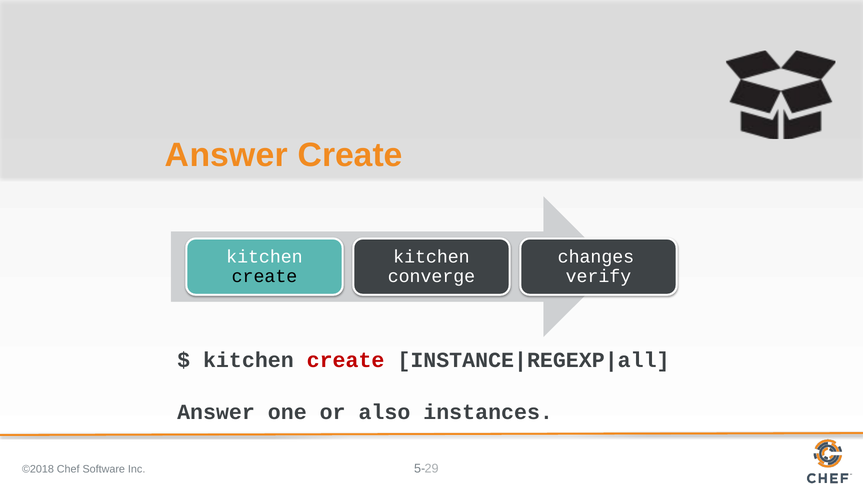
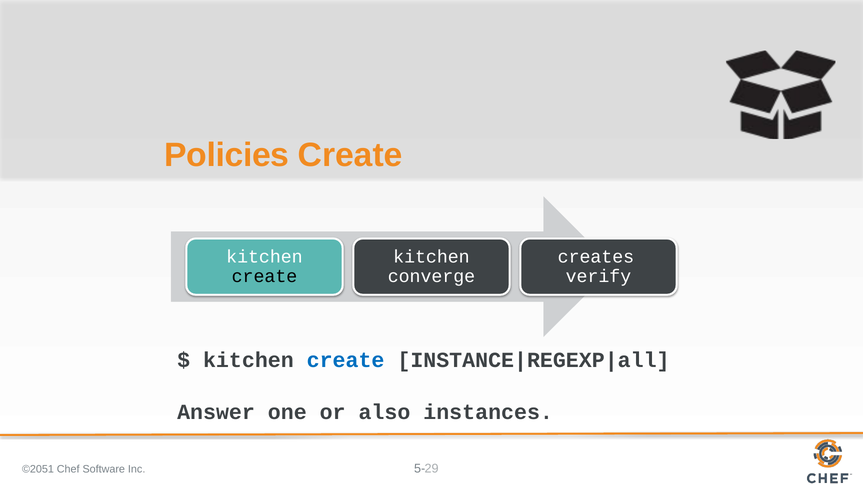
Answer at (226, 155): Answer -> Policies
changes: changes -> creates
create at (346, 361) colour: red -> blue
©2018: ©2018 -> ©2051
